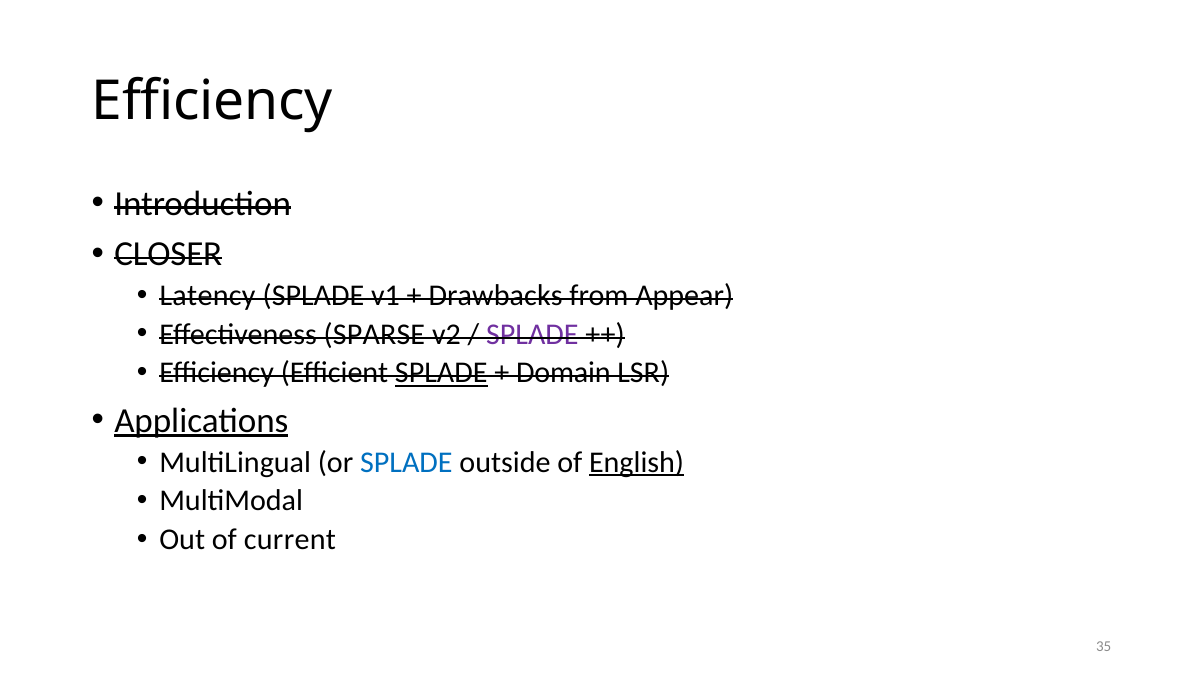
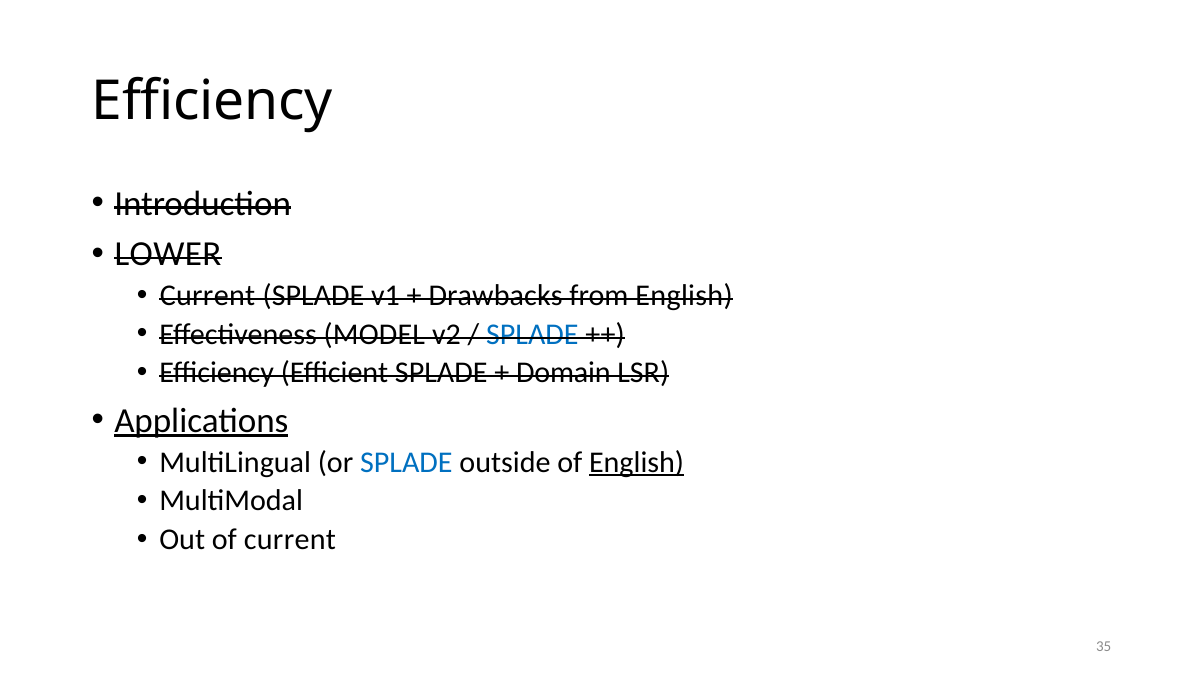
CLOSER: CLOSER -> LOWER
Latency at (207, 295): Latency -> Current
from Appear: Appear -> English
SPARSE: SPARSE -> MODEL
SPLADE at (532, 334) colour: purple -> blue
SPLADE at (441, 373) underline: present -> none
